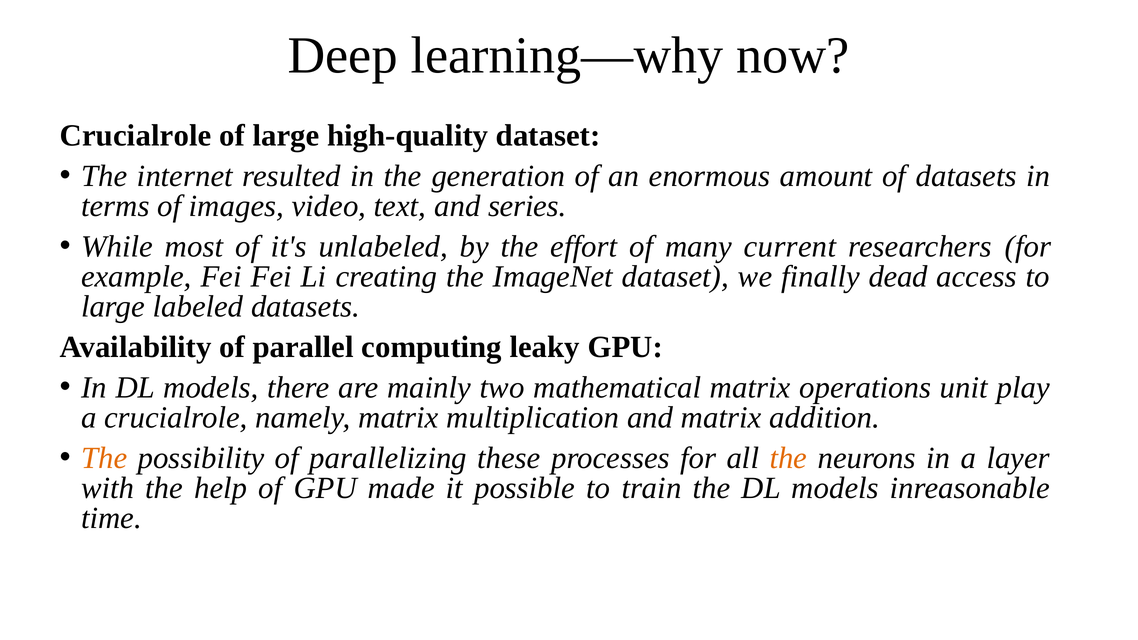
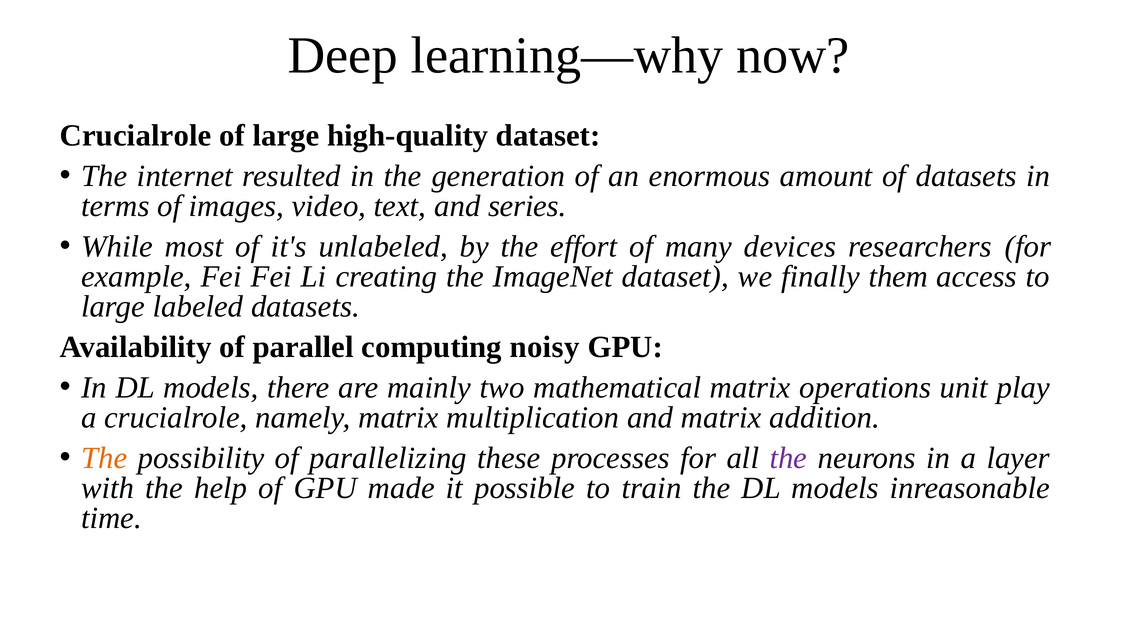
current: current -> devices
dead: dead -> them
leaky: leaky -> noisy
the at (788, 458) colour: orange -> purple
